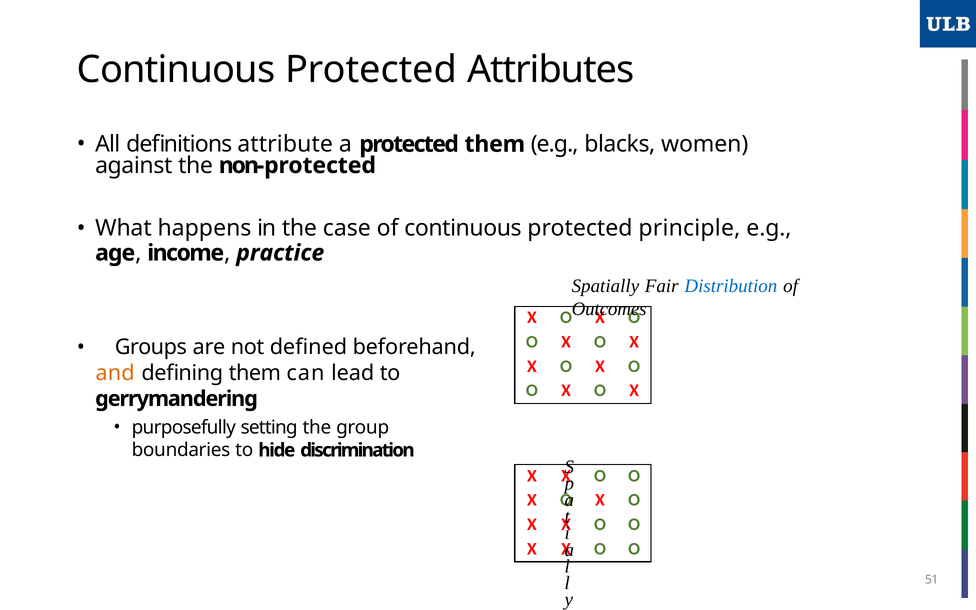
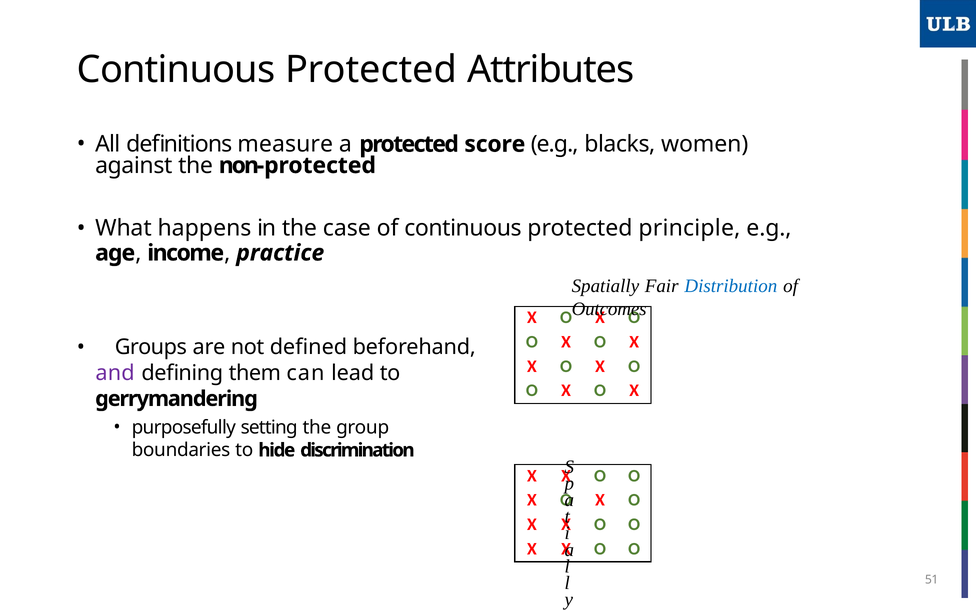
attribute: attribute -> measure
protected them: them -> score
and colour: orange -> purple
